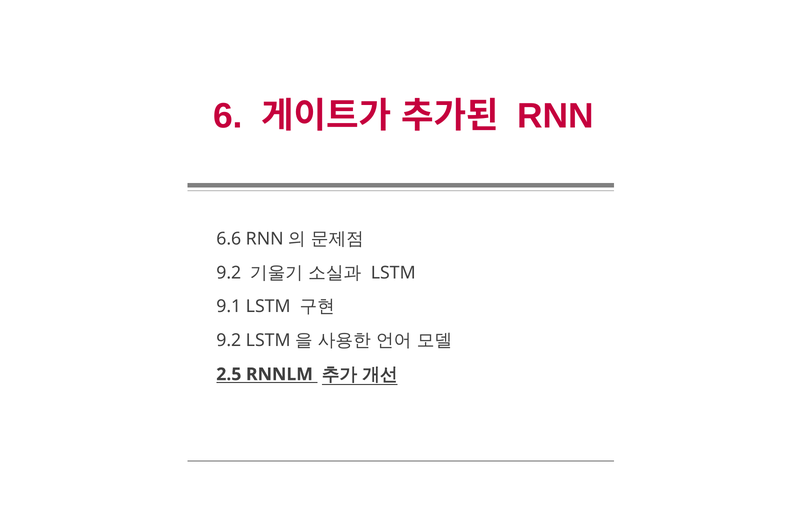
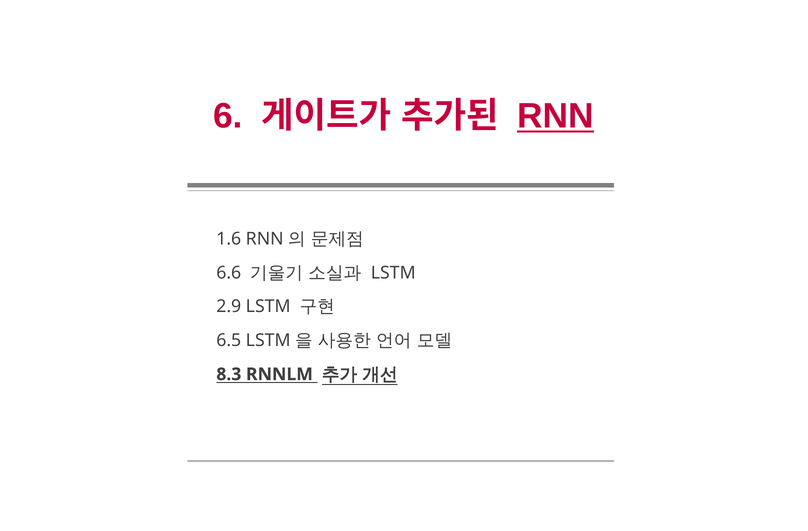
RNN underline: none -> present
6.6: 6.6 -> 1.6
9.2 at (229, 273): 9.2 -> 6.6
9.1: 9.1 -> 2.9
9.2 at (229, 340): 9.2 -> 6.5
2.5: 2.5 -> 8.3
